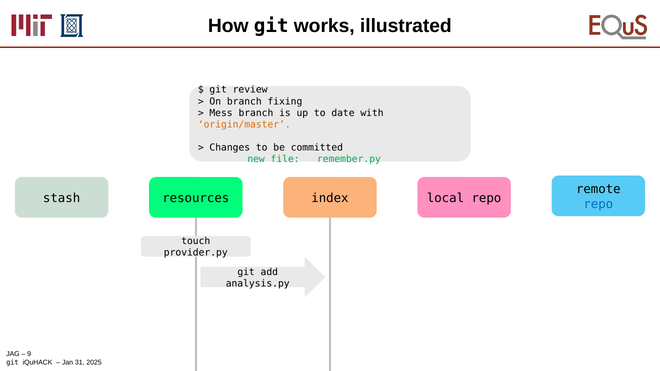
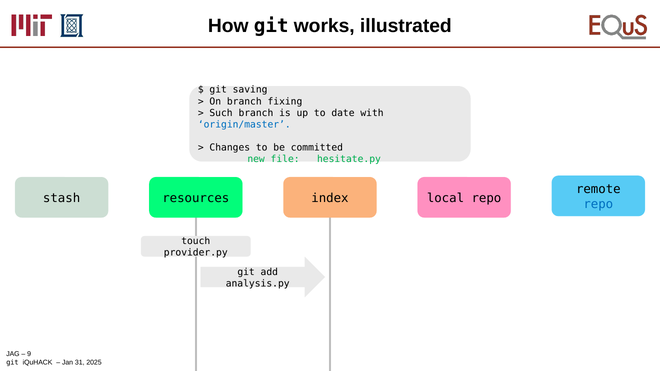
review: review -> saving
Mess: Mess -> Such
origin/master colour: orange -> blue
remember.py: remember.py -> hesitate.py
